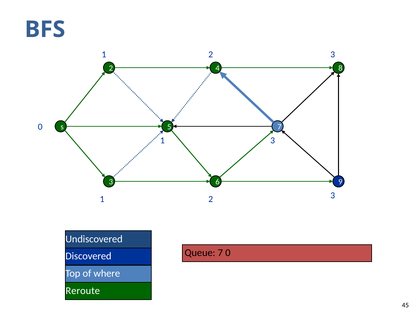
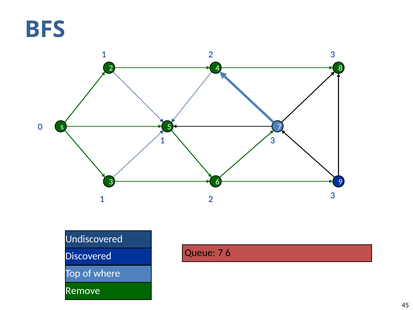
7 0: 0 -> 6
Reroute: Reroute -> Remove
